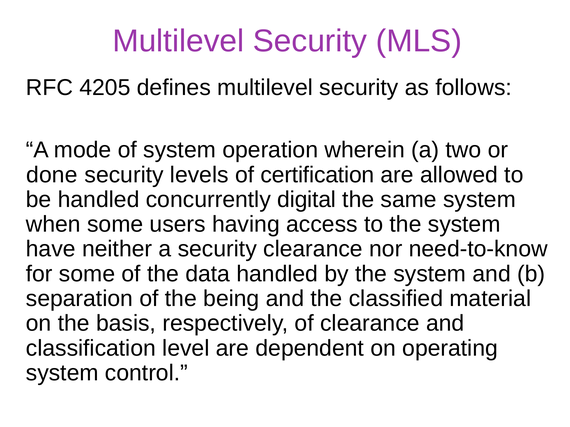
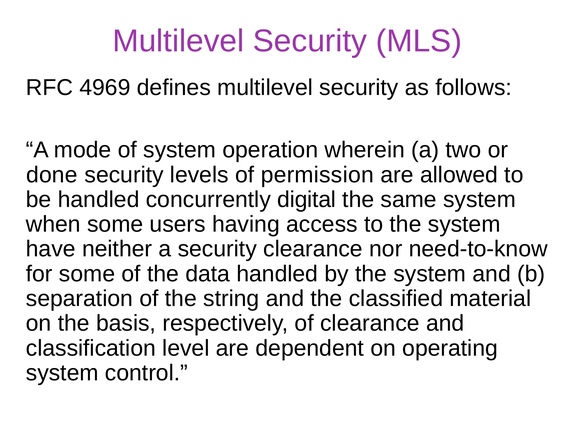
4205: 4205 -> 4969
certification: certification -> permission
being: being -> string
